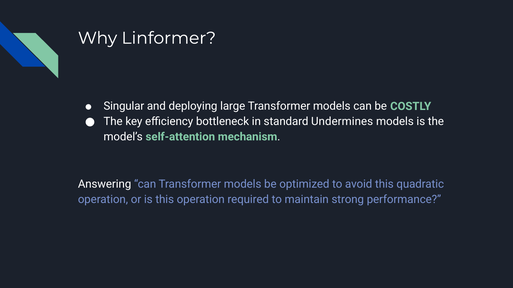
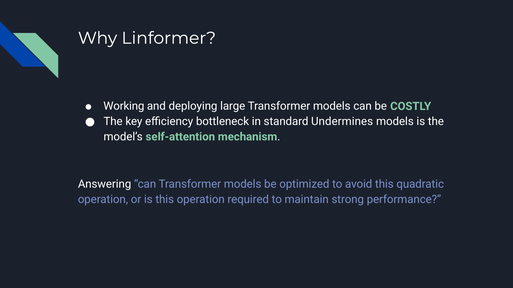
Singular: Singular -> Working
